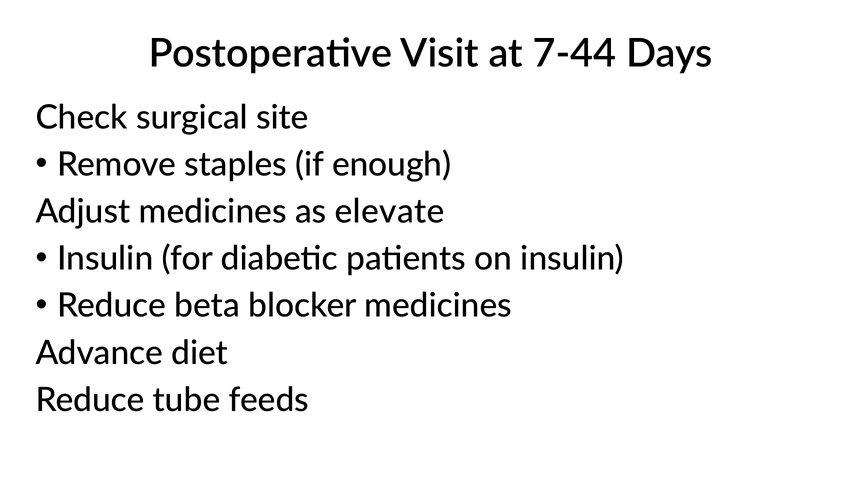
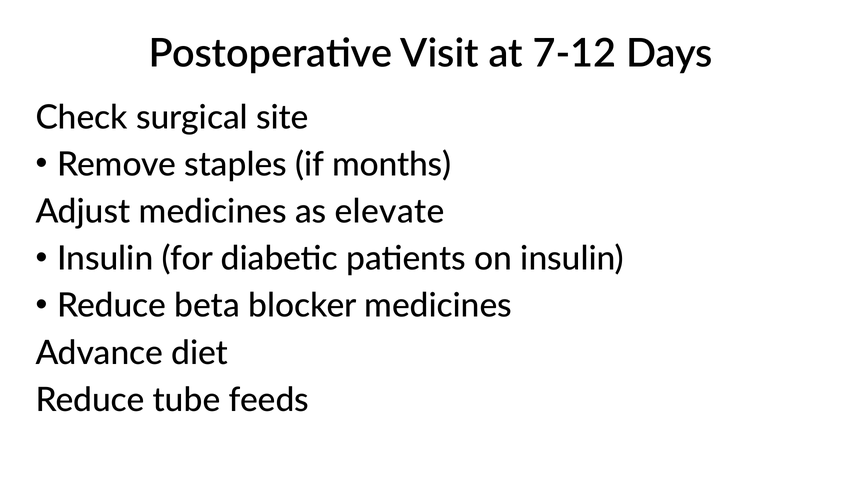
7-44: 7-44 -> 7-12
enough: enough -> months
